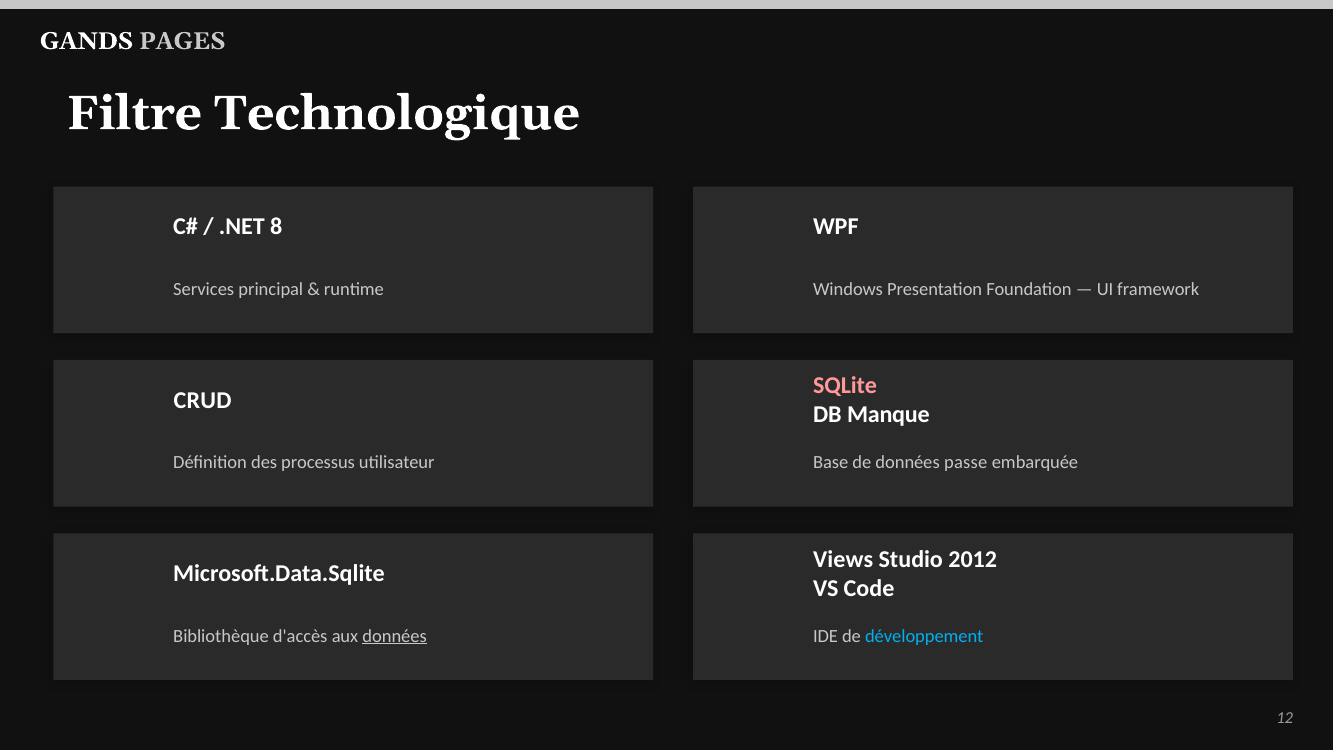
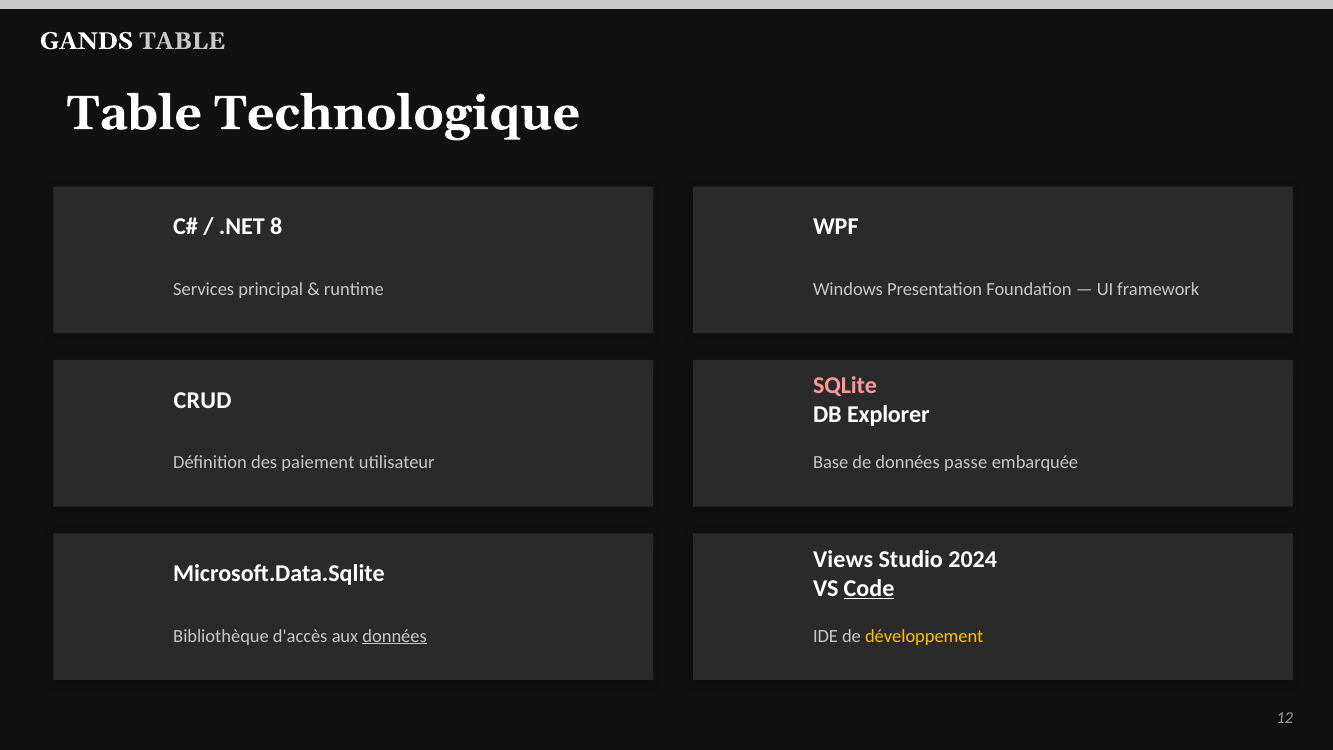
GANDS PAGES: PAGES -> TABLE
Filtre at (134, 113): Filtre -> Table
Manque: Manque -> Explorer
processus: processus -> paiement
2012: 2012 -> 2024
Code underline: none -> present
développement colour: light blue -> yellow
